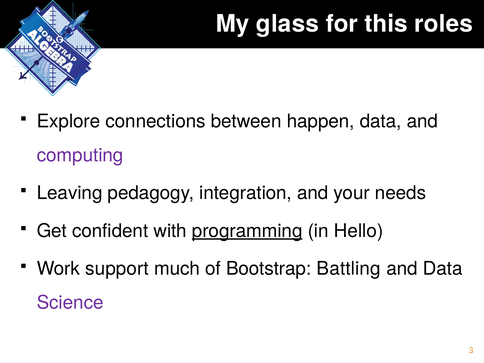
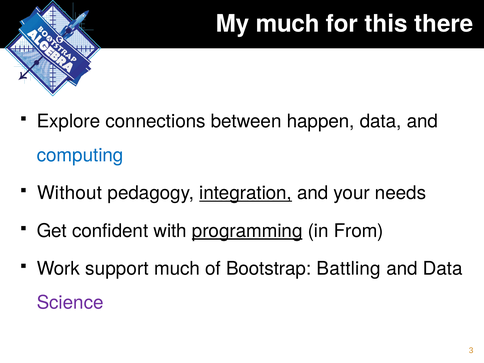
My glass: glass -> much
roles: roles -> there
computing colour: purple -> blue
Leaving: Leaving -> Without
integration underline: none -> present
Hello: Hello -> From
